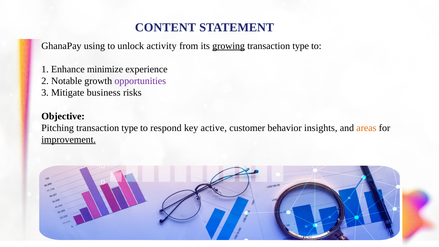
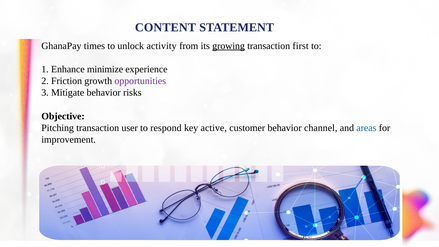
using: using -> times
type at (301, 46): type -> first
Notable: Notable -> Friction
Mitigate business: business -> behavior
type at (130, 128): type -> user
insights: insights -> channel
areas colour: orange -> blue
improvement underline: present -> none
